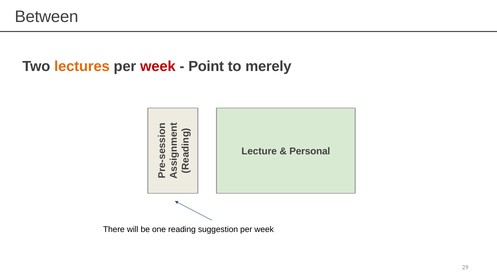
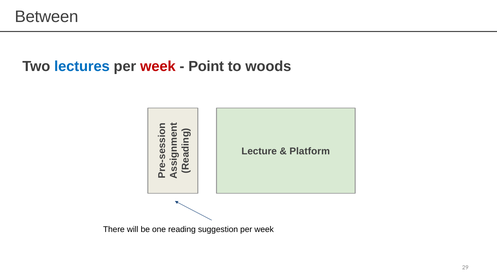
lectures colour: orange -> blue
merely: merely -> woods
Personal: Personal -> Platform
